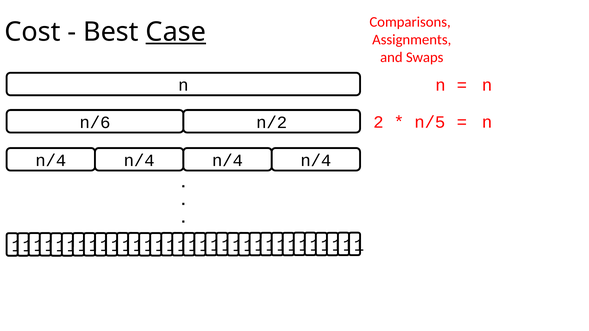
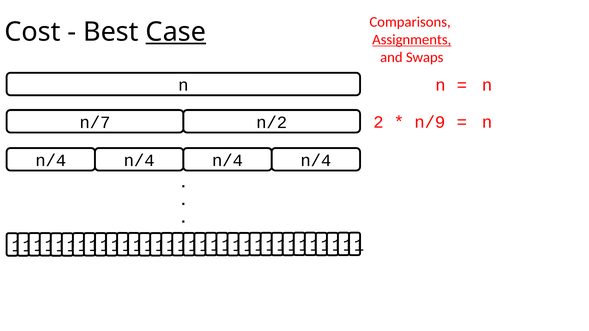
Assignments underline: none -> present
n/5: n/5 -> n/9
n/6: n/6 -> n/7
